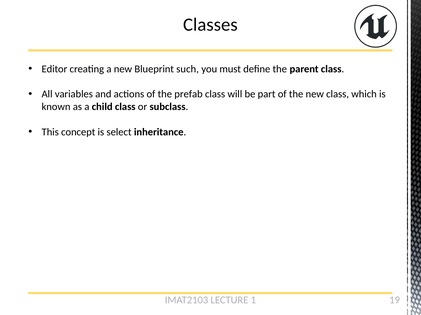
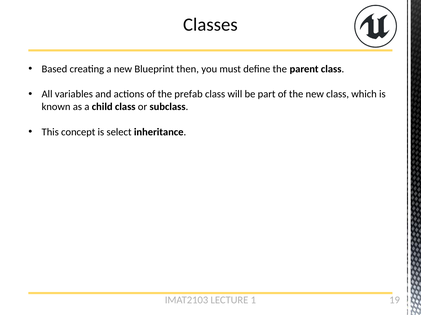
Editor: Editor -> Based
such: such -> then
